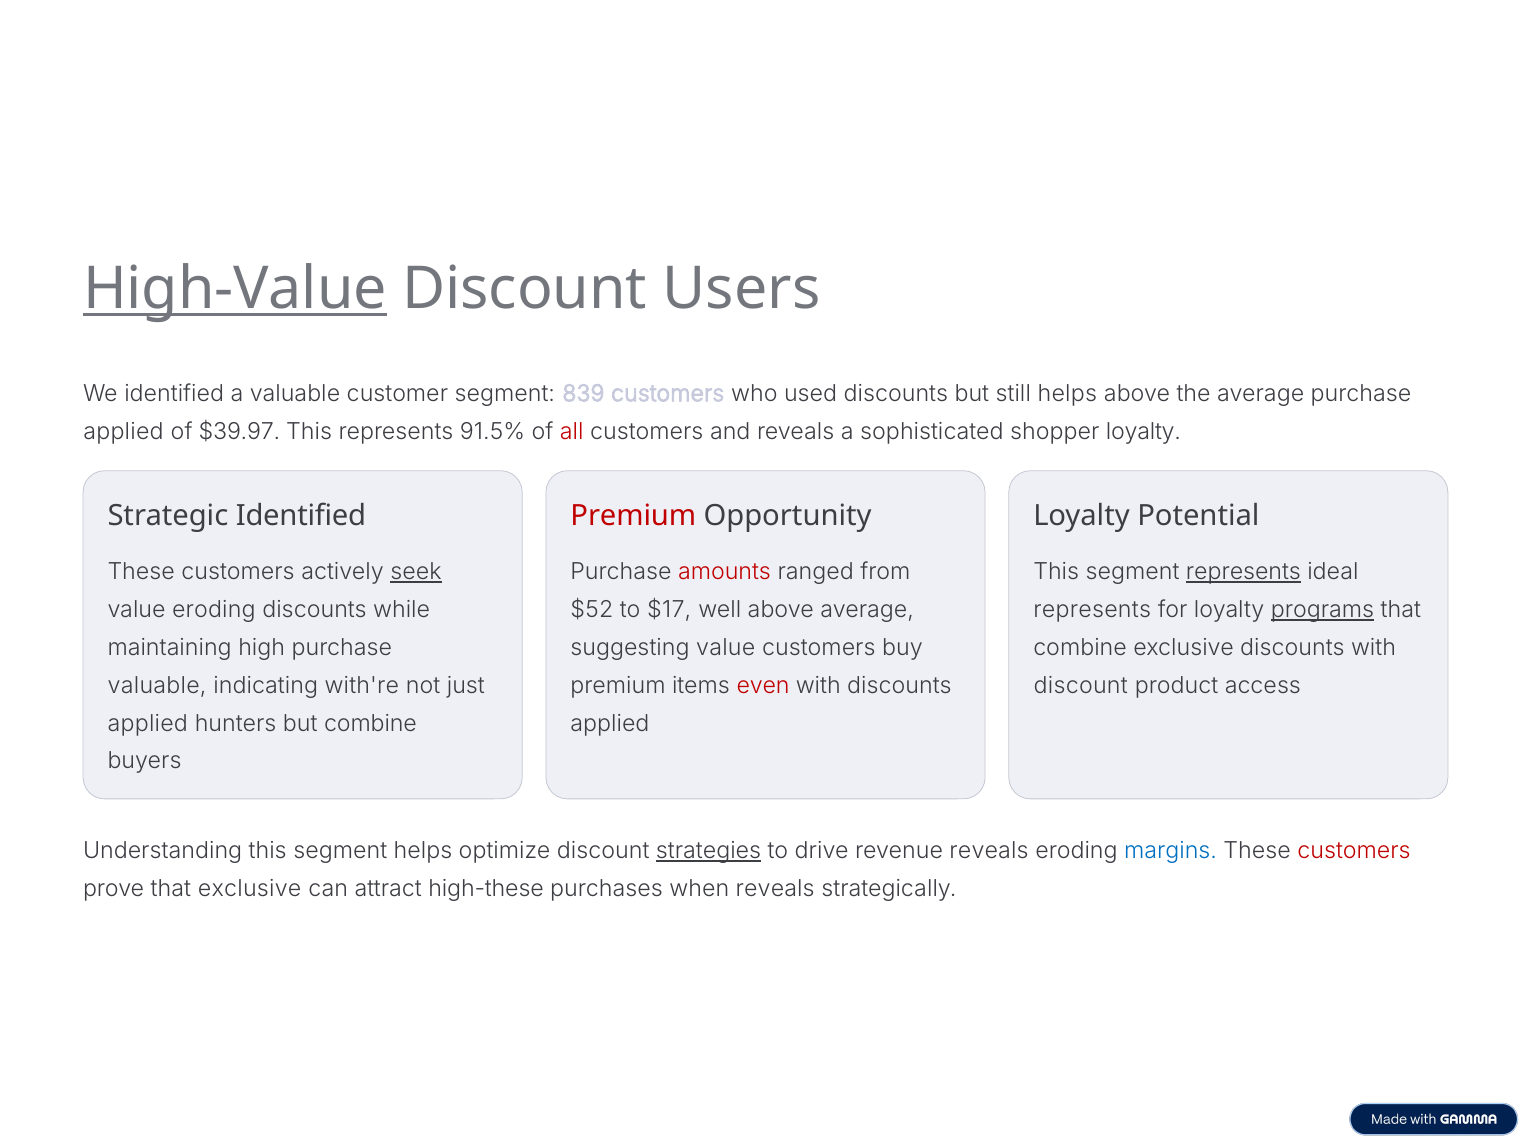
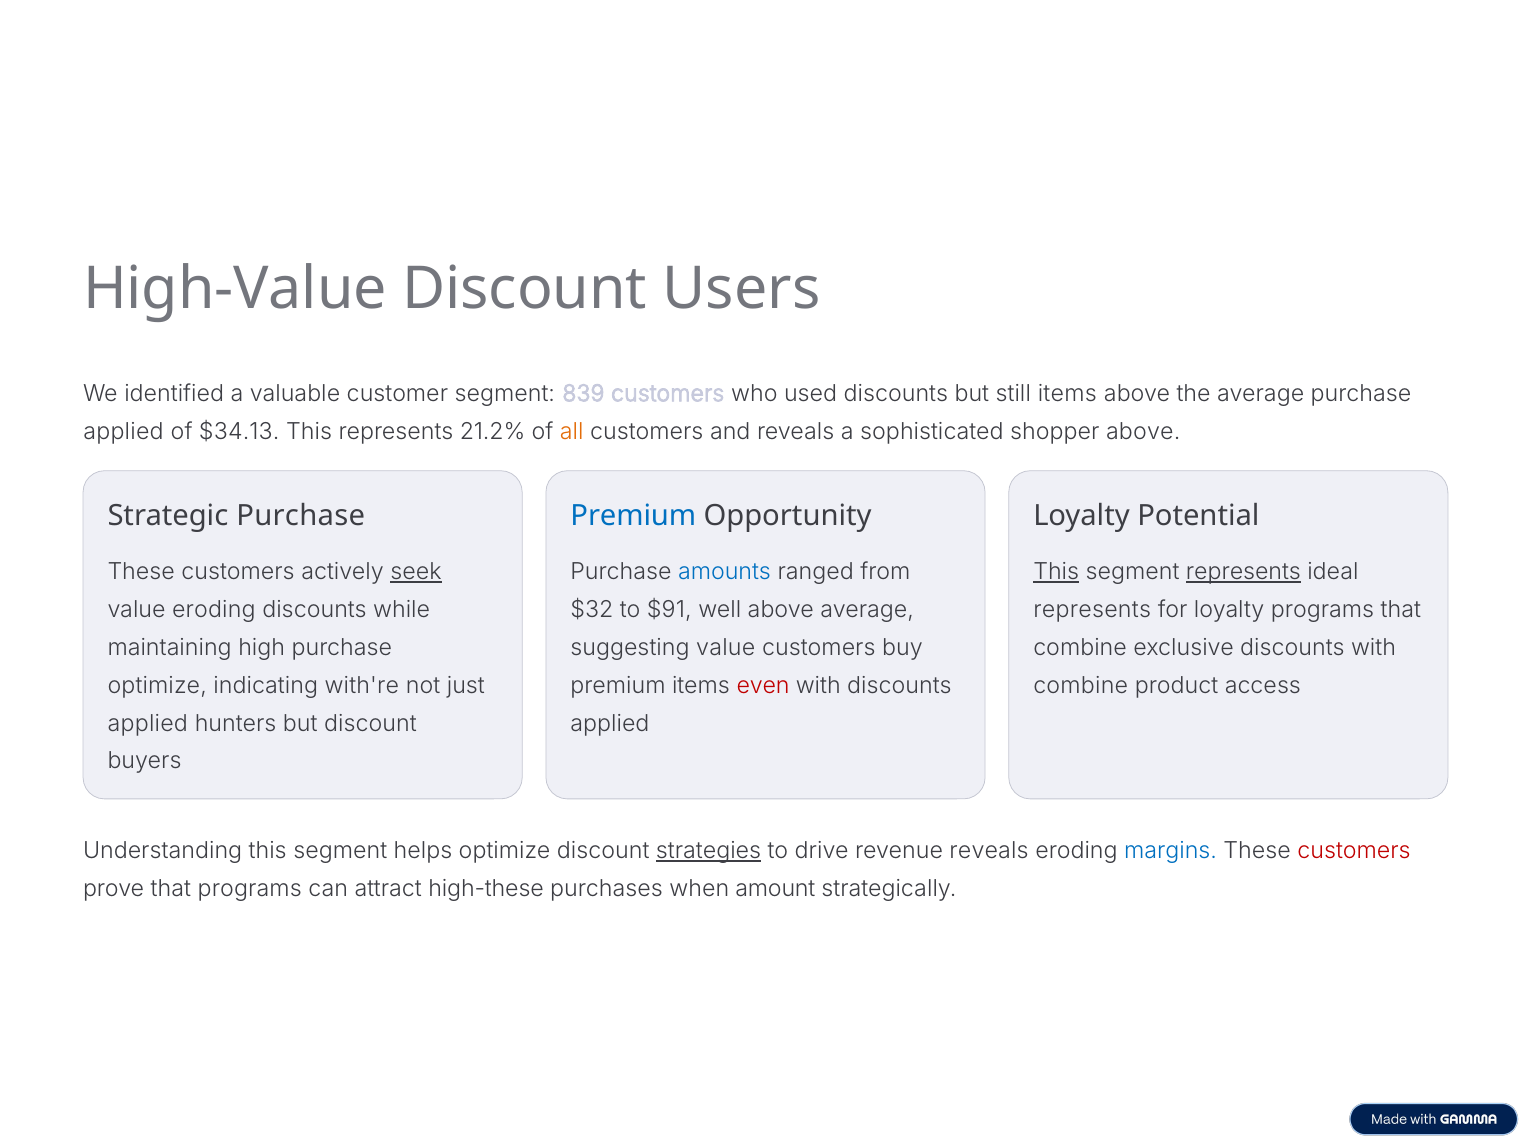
High-Value underline: present -> none
still helps: helps -> items
$39.97: $39.97 -> $34.13
91.5%: 91.5% -> 21.2%
all colour: red -> orange
shopper loyalty: loyalty -> above
Strategic Identified: Identified -> Purchase
Premium at (633, 516) colour: red -> blue
amounts colour: red -> blue
This at (1056, 572) underline: none -> present
$52: $52 -> $32
$17: $17 -> $91
programs at (1323, 610) underline: present -> none
valuable at (157, 686): valuable -> optimize
discount at (1081, 686): discount -> combine
but combine: combine -> discount
that exclusive: exclusive -> programs
when reveals: reveals -> amount
